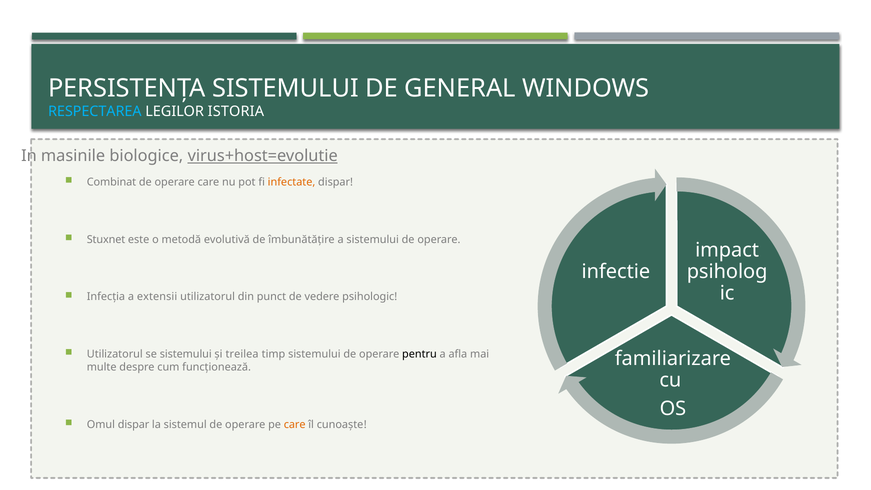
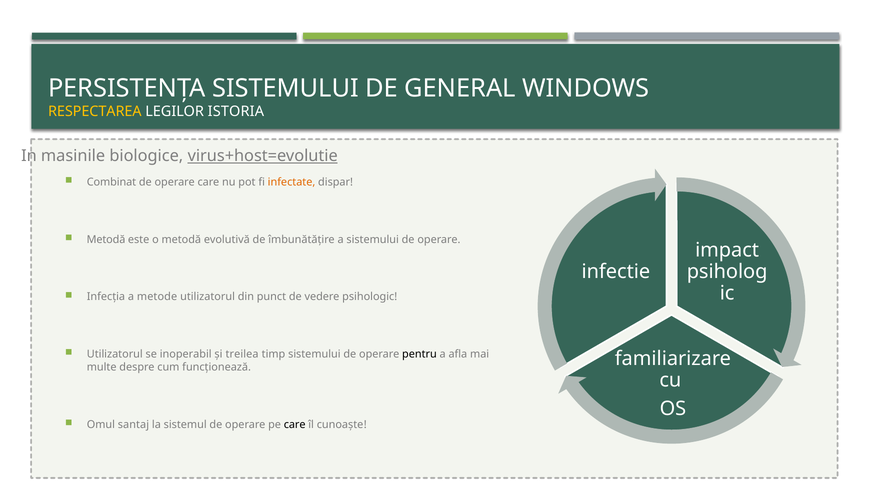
RESPECTAREA colour: light blue -> yellow
Stuxnet at (106, 239): Stuxnet -> Metodă
extensii: extensii -> metode
se sistemului: sistemului -> inoperabil
Omul dispar: dispar -> santaj
care at (295, 425) colour: orange -> black
